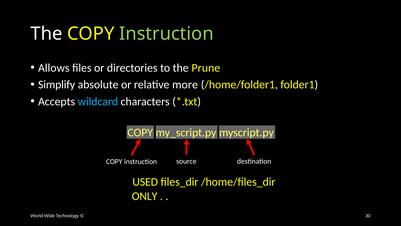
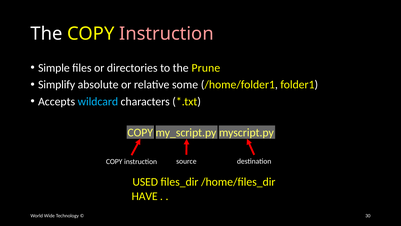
Instruction at (166, 34) colour: light green -> pink
Allows: Allows -> Simple
more: more -> some
ONLY: ONLY -> HAVE
